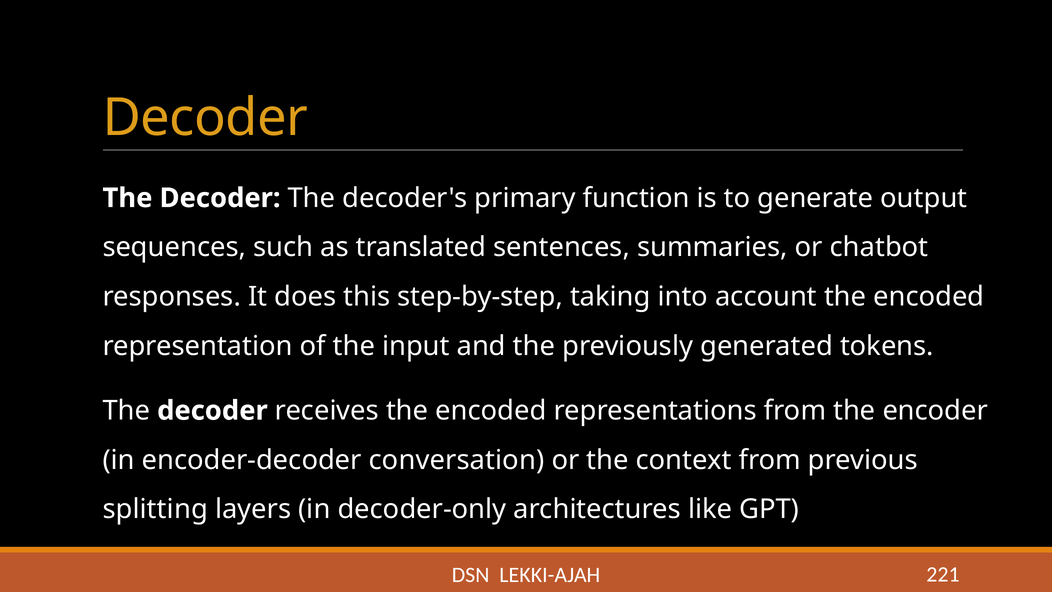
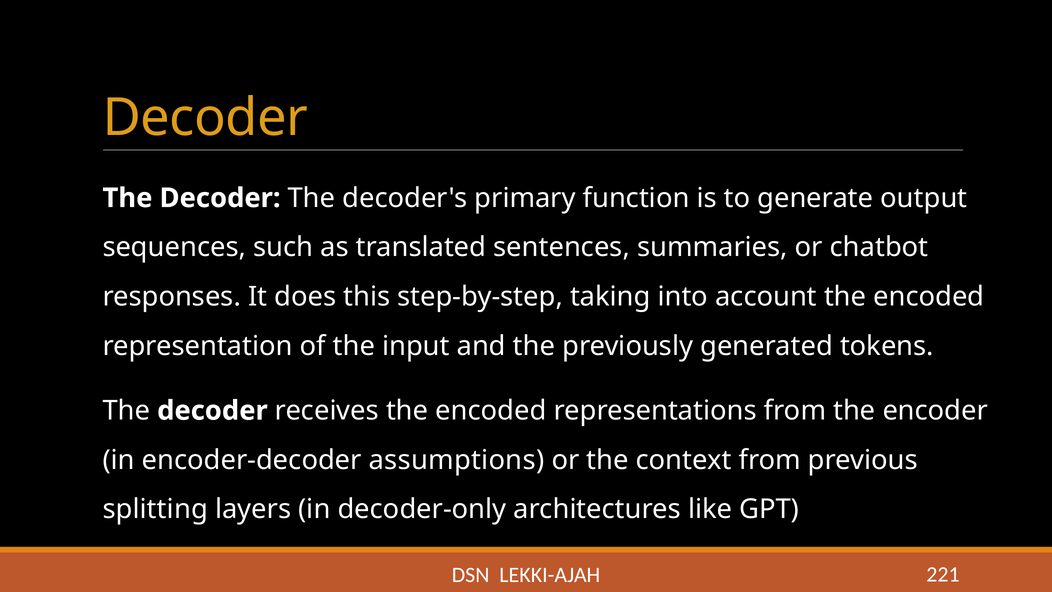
conversation: conversation -> assumptions
